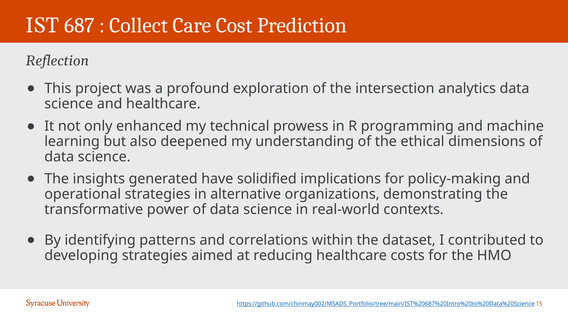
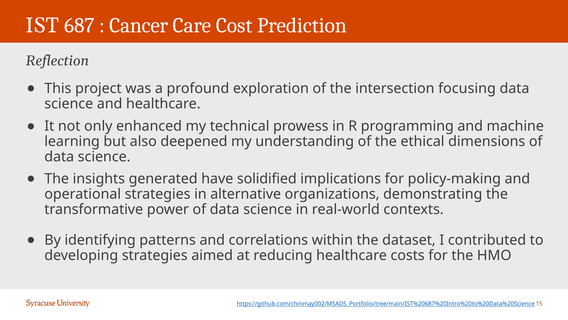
Collect: Collect -> Cancer
analytics: analytics -> focusing
